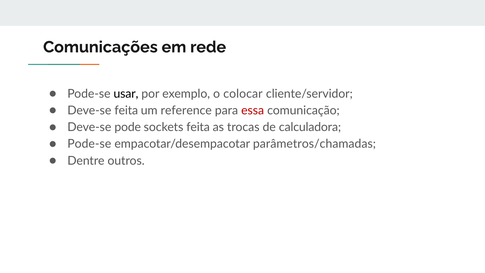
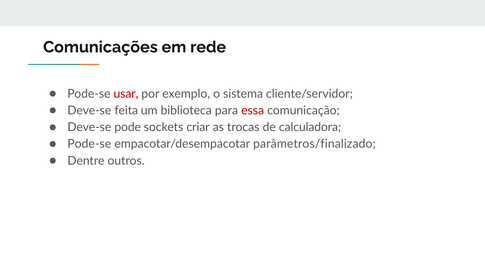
usar colour: black -> red
colocar: colocar -> sistema
reference: reference -> biblioteca
sockets feita: feita -> criar
parâmetros/chamadas: parâmetros/chamadas -> parâmetros/finalizado
